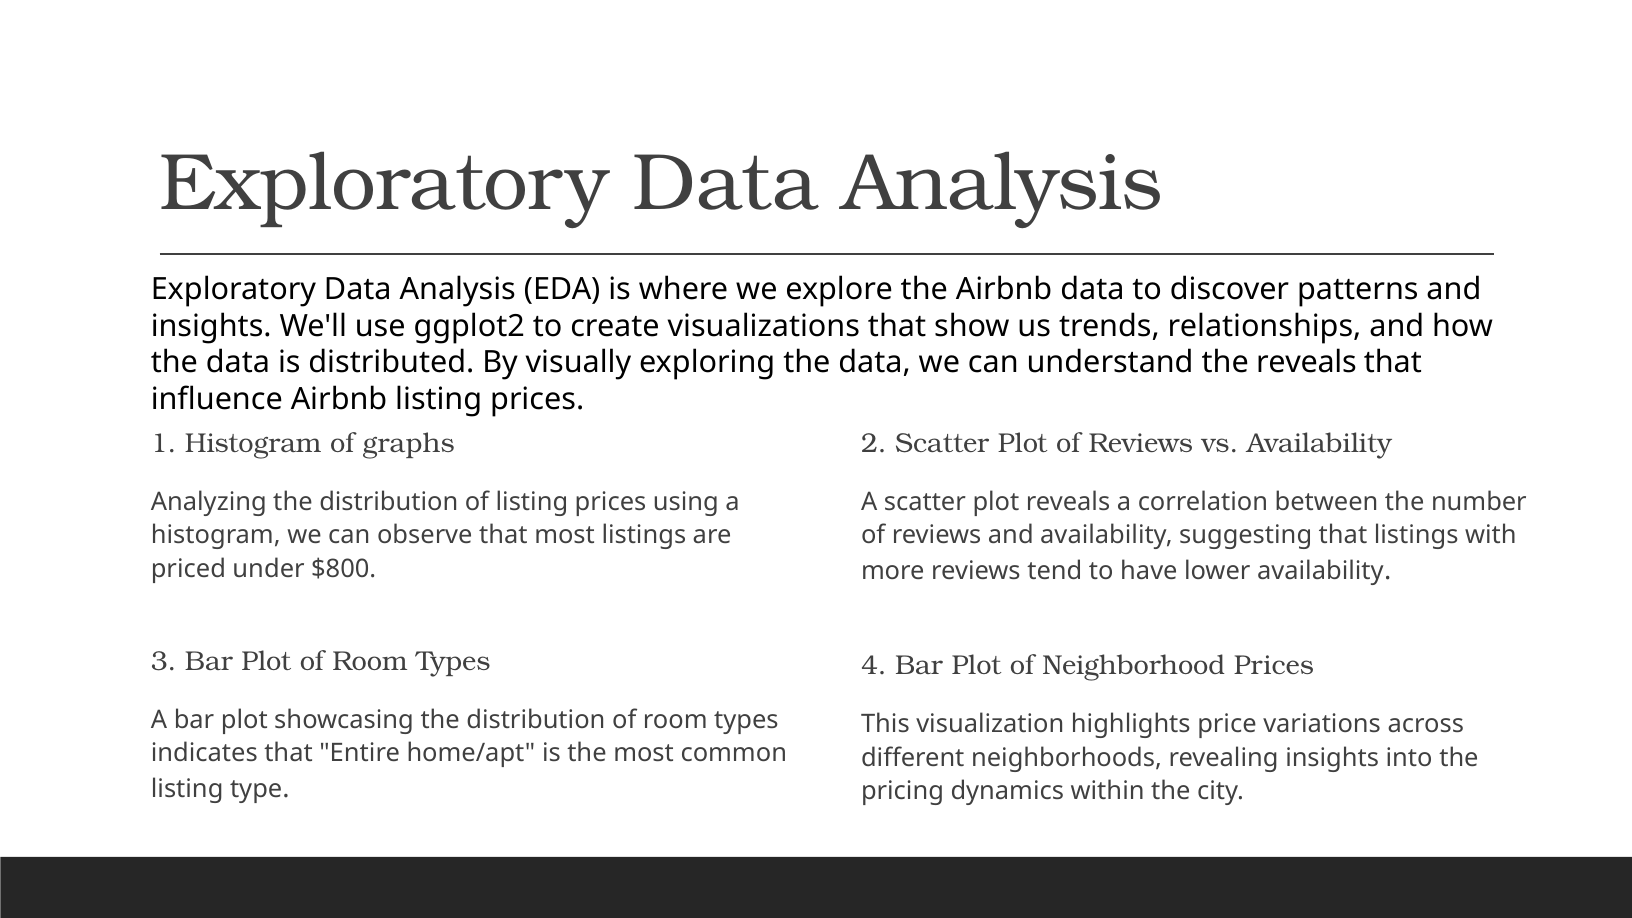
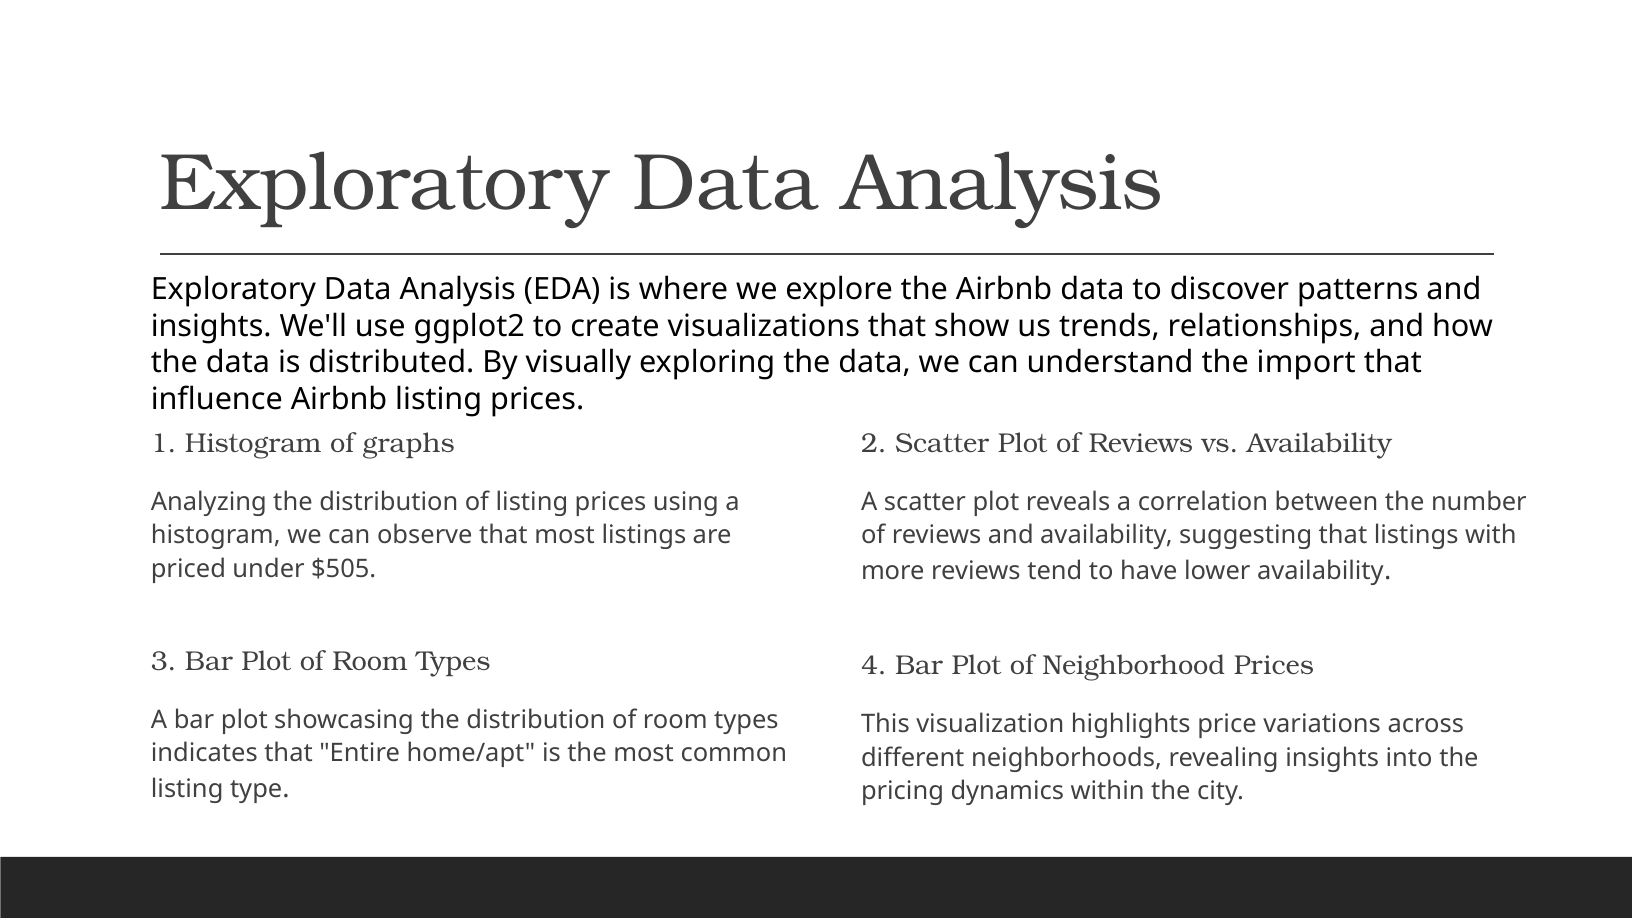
the reveals: reveals -> import
$800: $800 -> $505
